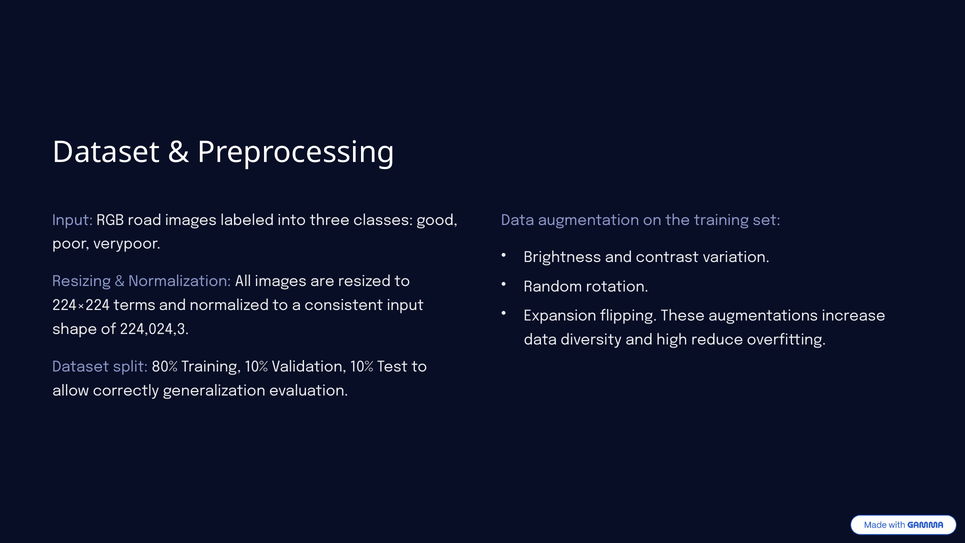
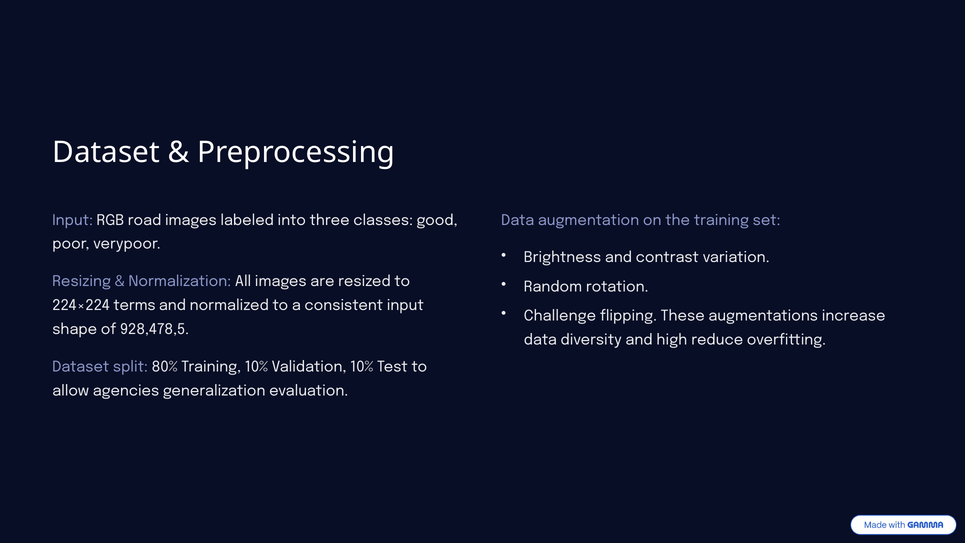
Expansion: Expansion -> Challenge
224,024,3: 224,024,3 -> 928,478,5
correctly: correctly -> agencies
